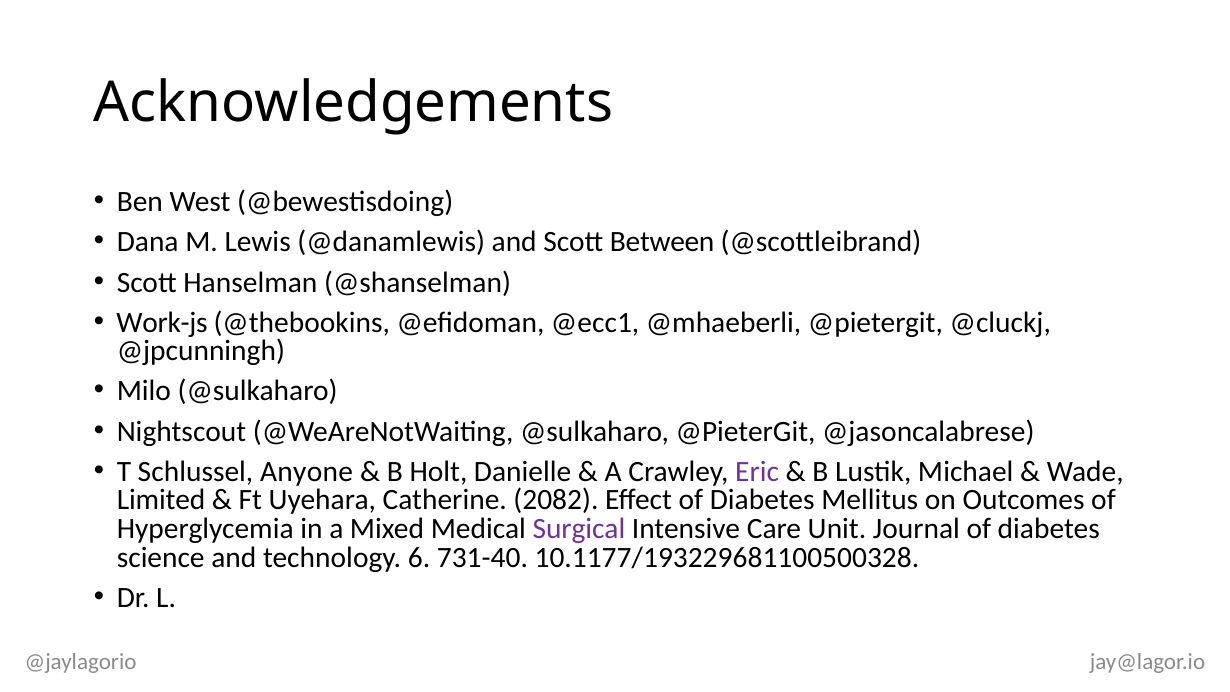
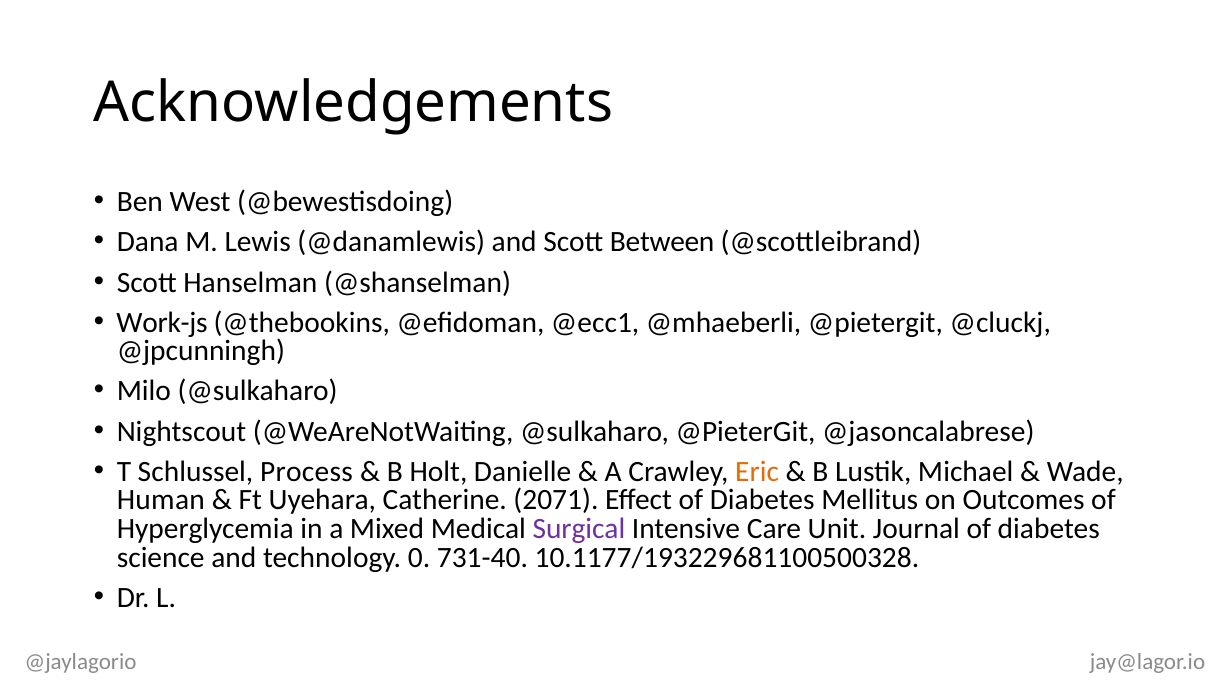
Anyone: Anyone -> Process
Eric colour: purple -> orange
Limited: Limited -> Human
2082: 2082 -> 2071
6: 6 -> 0
